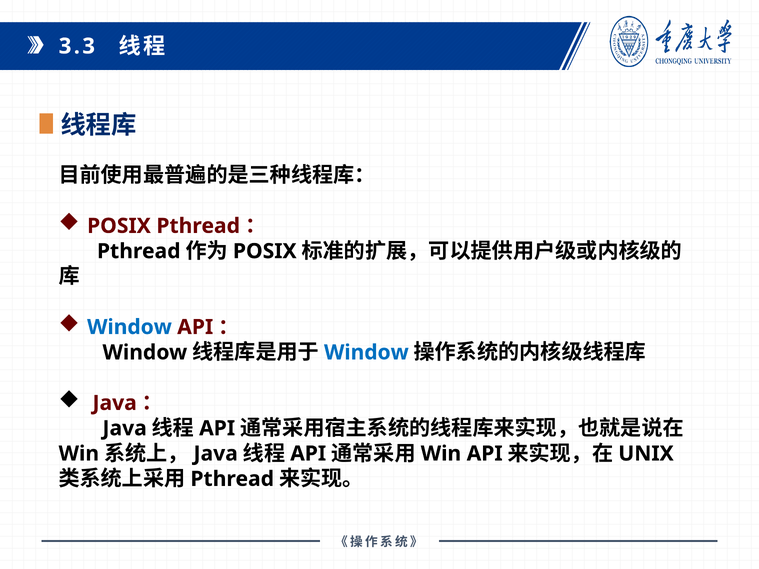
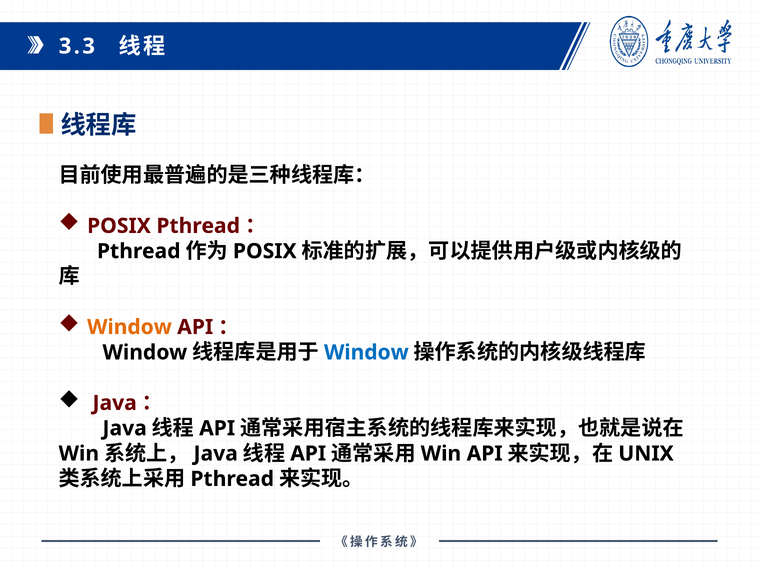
Window at (129, 327) colour: blue -> orange
